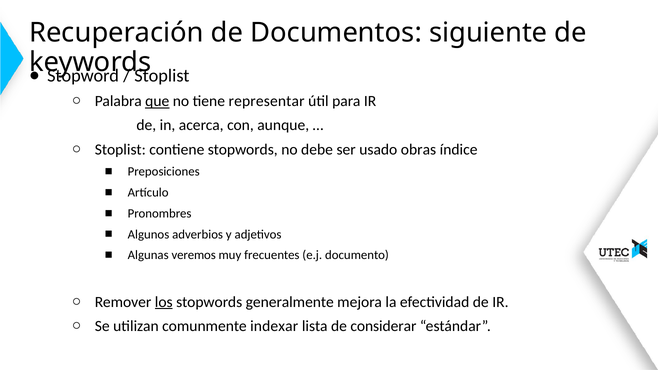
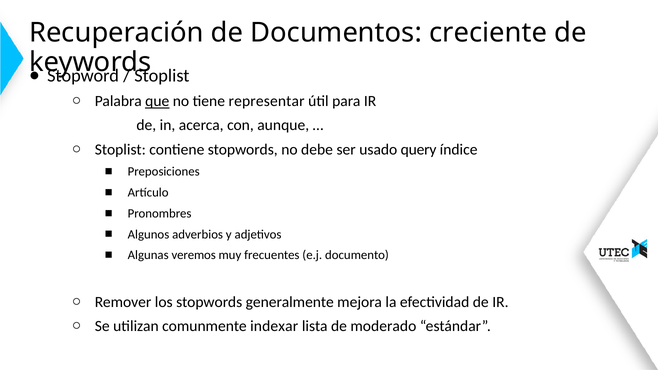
siguiente: siguiente -> creciente
obras: obras -> query
los underline: present -> none
considerar: considerar -> moderado
